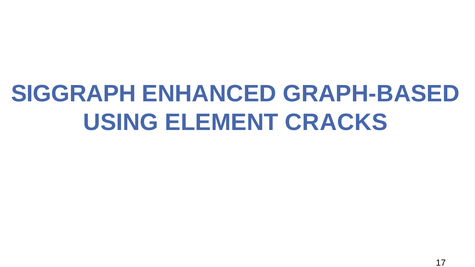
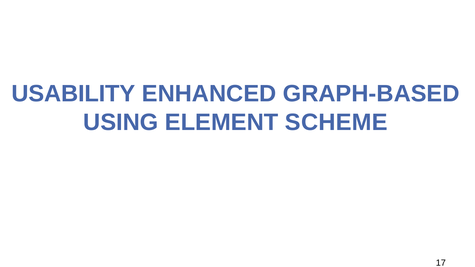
SIGGRAPH: SIGGRAPH -> USABILITY
CRACKS: CRACKS -> SCHEME
